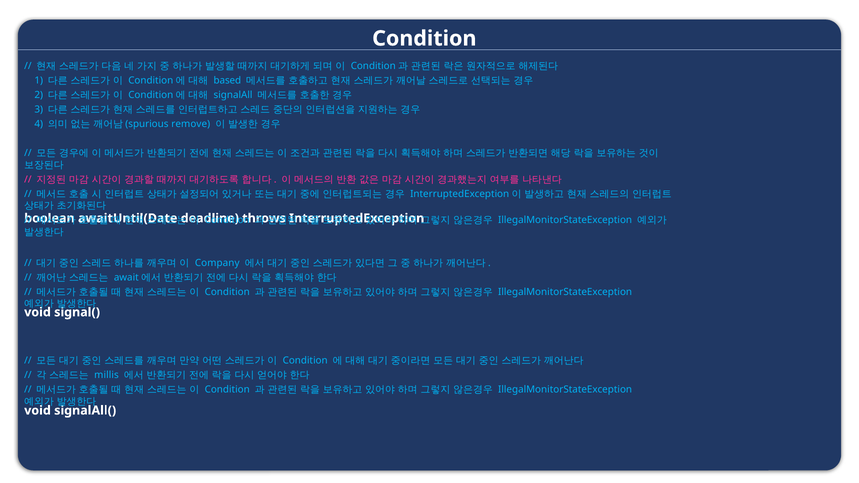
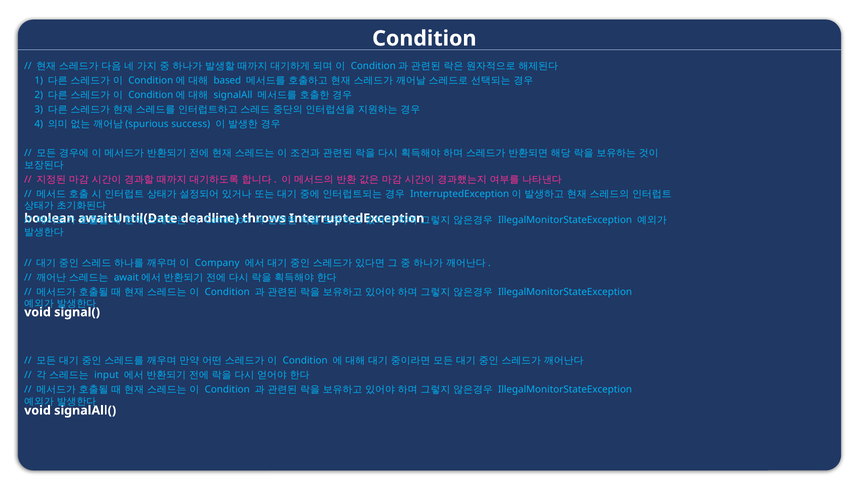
remove: remove -> success
millis: millis -> input
